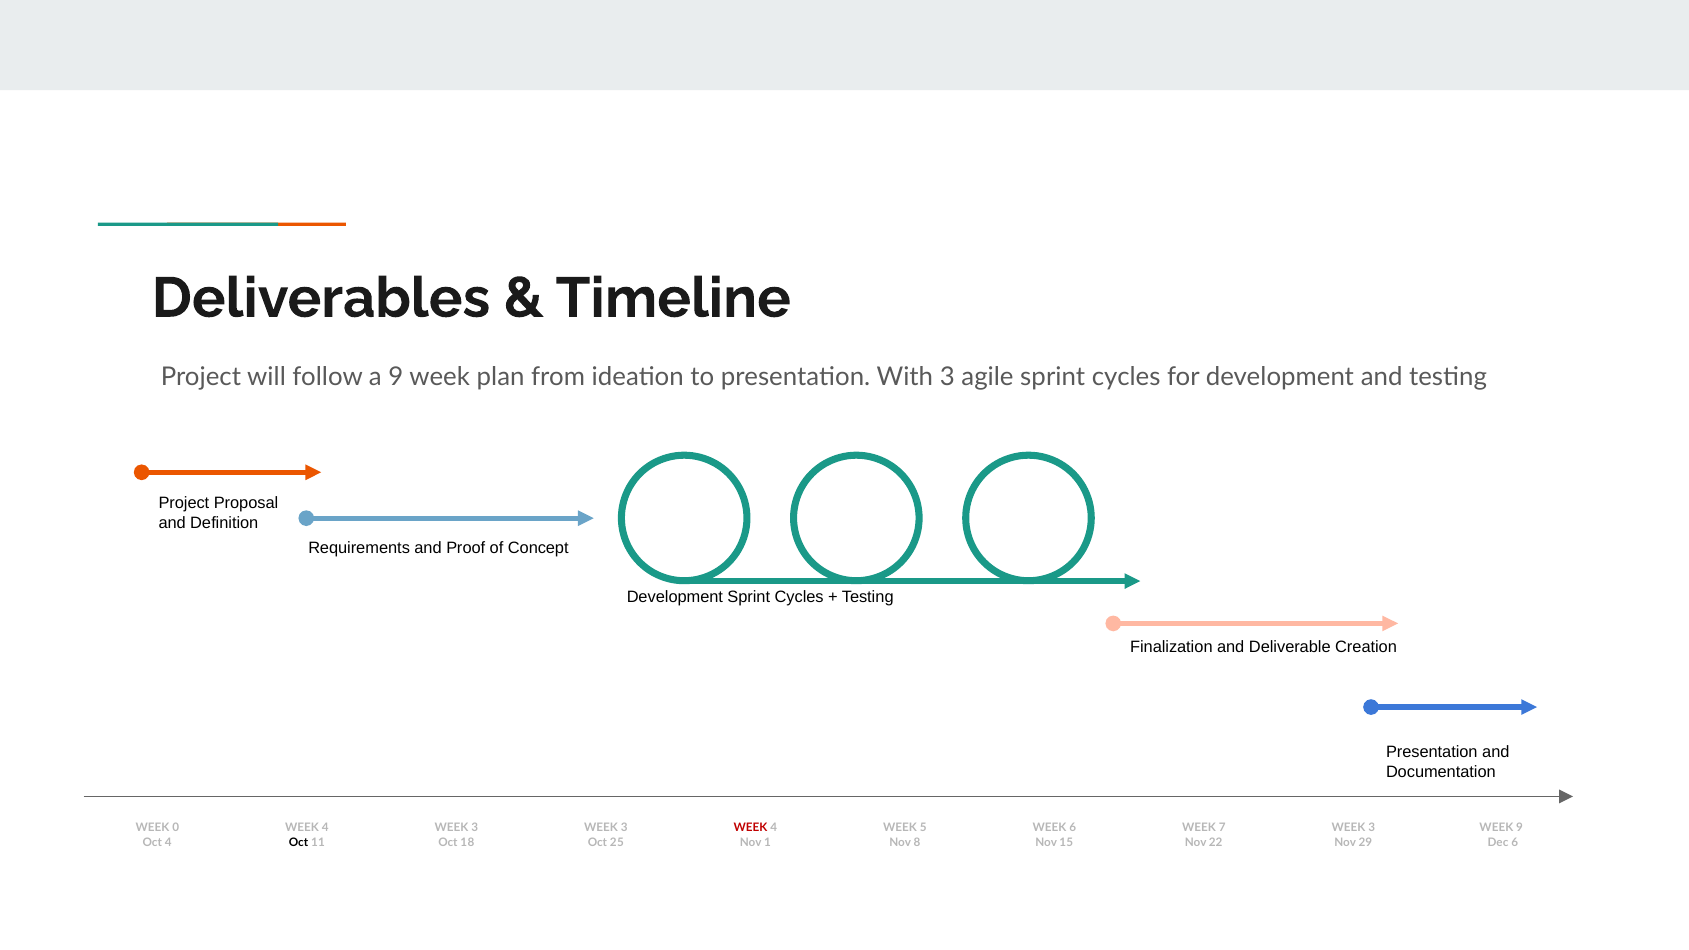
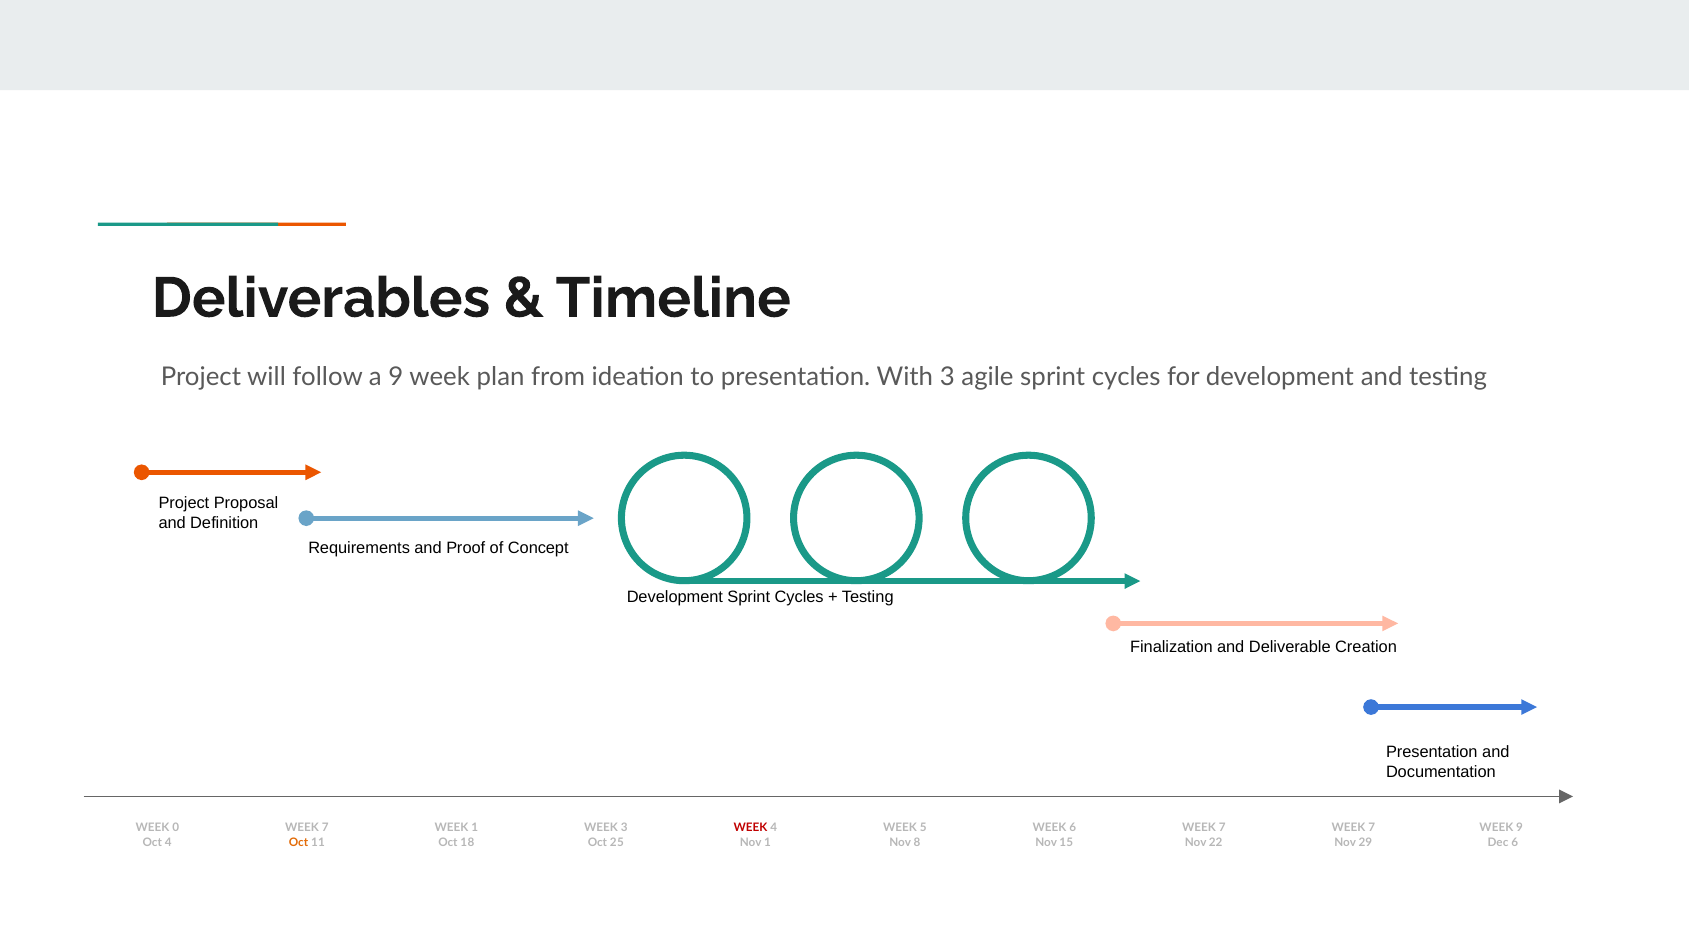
4 at (325, 827): 4 -> 7
3 at (475, 827): 3 -> 1
7 WEEK 3: 3 -> 7
Oct at (299, 843) colour: black -> orange
